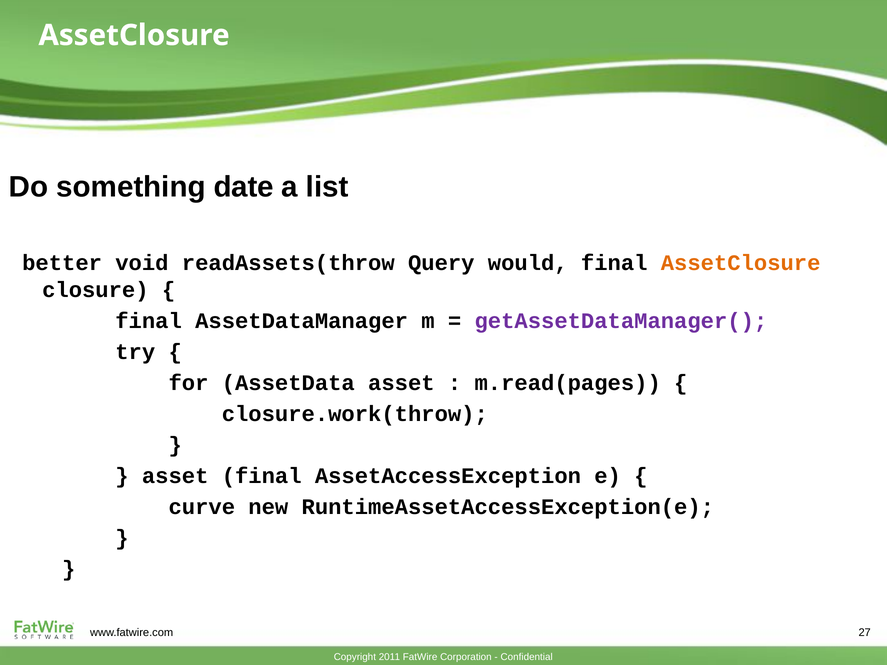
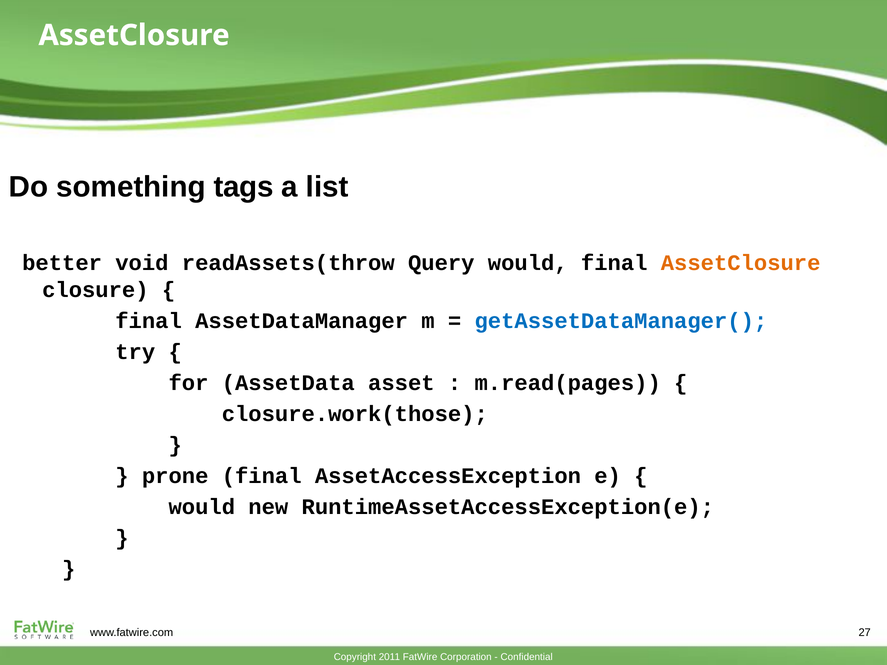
date: date -> tags
getAssetDataManager( colour: purple -> blue
closure.work(throw: closure.work(throw -> closure.work(those
asset at (175, 476): asset -> prone
curve at (202, 507): curve -> would
